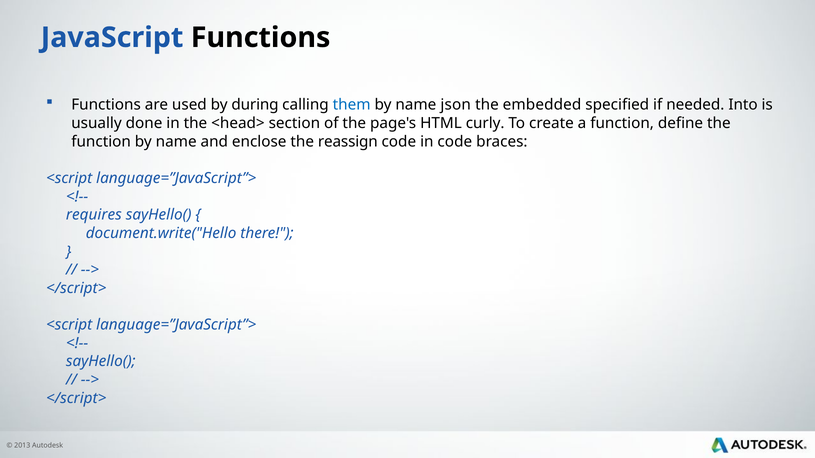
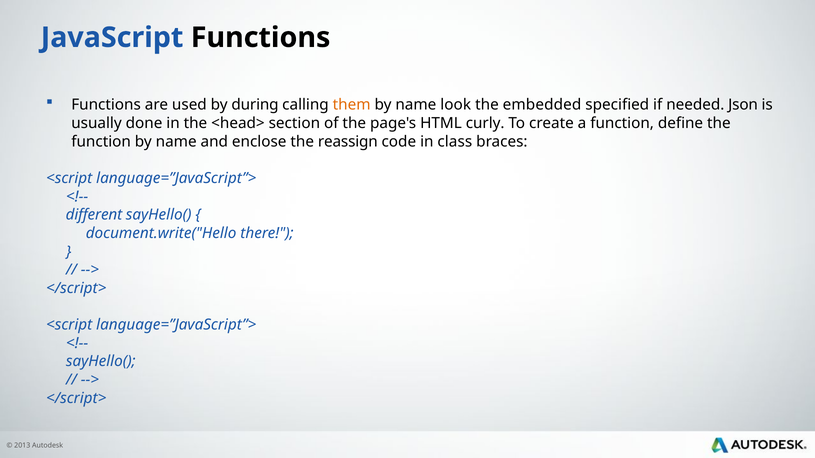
them colour: blue -> orange
json: json -> look
Into: Into -> Json
in code: code -> class
requires: requires -> different
